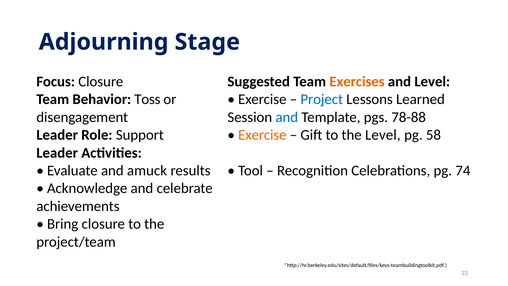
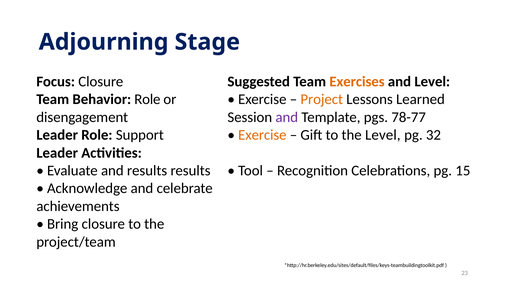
Behavior Toss: Toss -> Role
Project colour: blue -> orange
and at (287, 117) colour: blue -> purple
78-88: 78-88 -> 78-77
58: 58 -> 32
and amuck: amuck -> results
74: 74 -> 15
